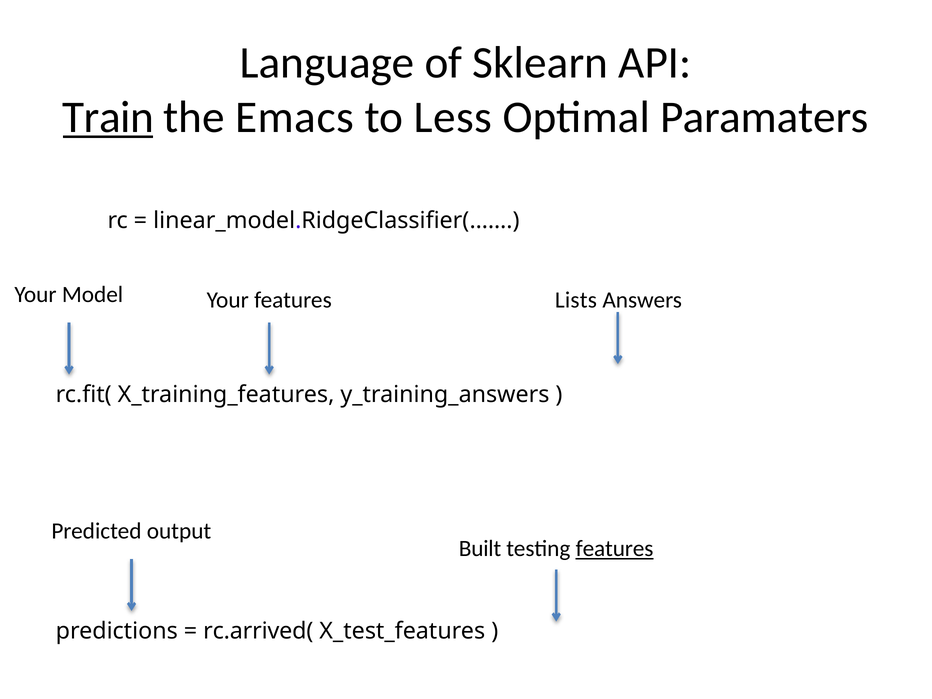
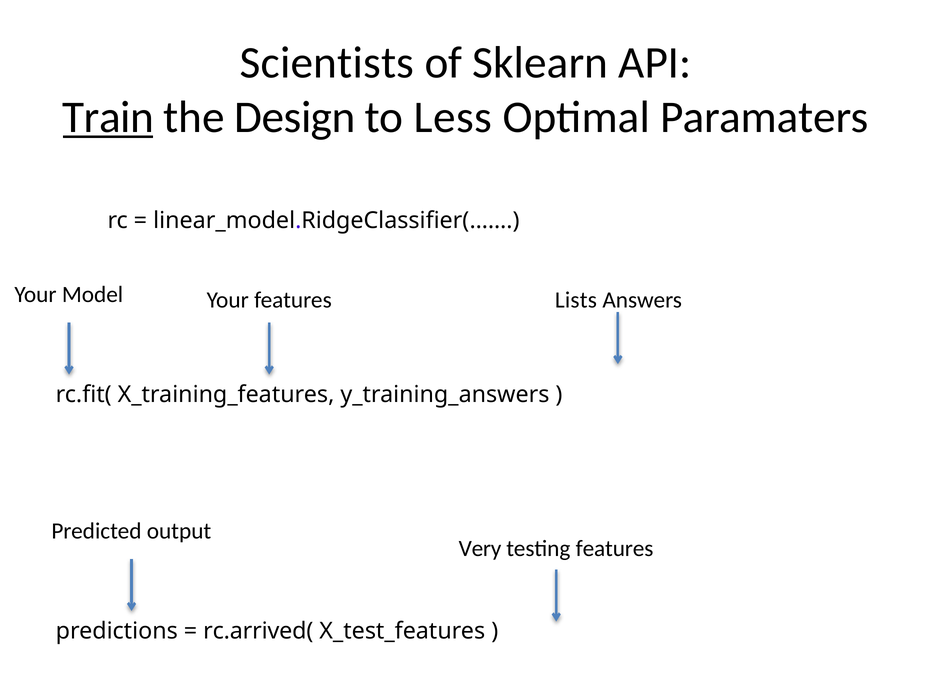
Language: Language -> Scientists
Emacs: Emacs -> Design
Built: Built -> Very
features at (615, 549) underline: present -> none
